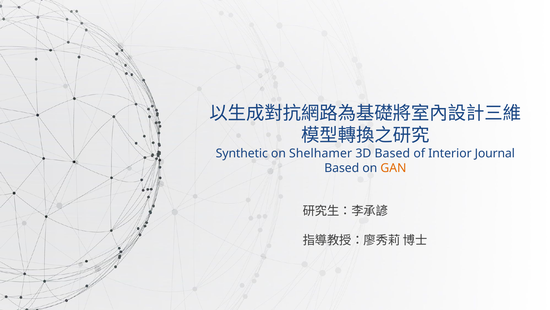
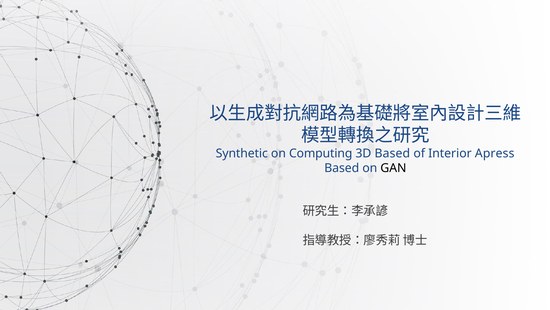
Shelhamer: Shelhamer -> Computing
Journal: Journal -> Apress
GAN colour: orange -> black
